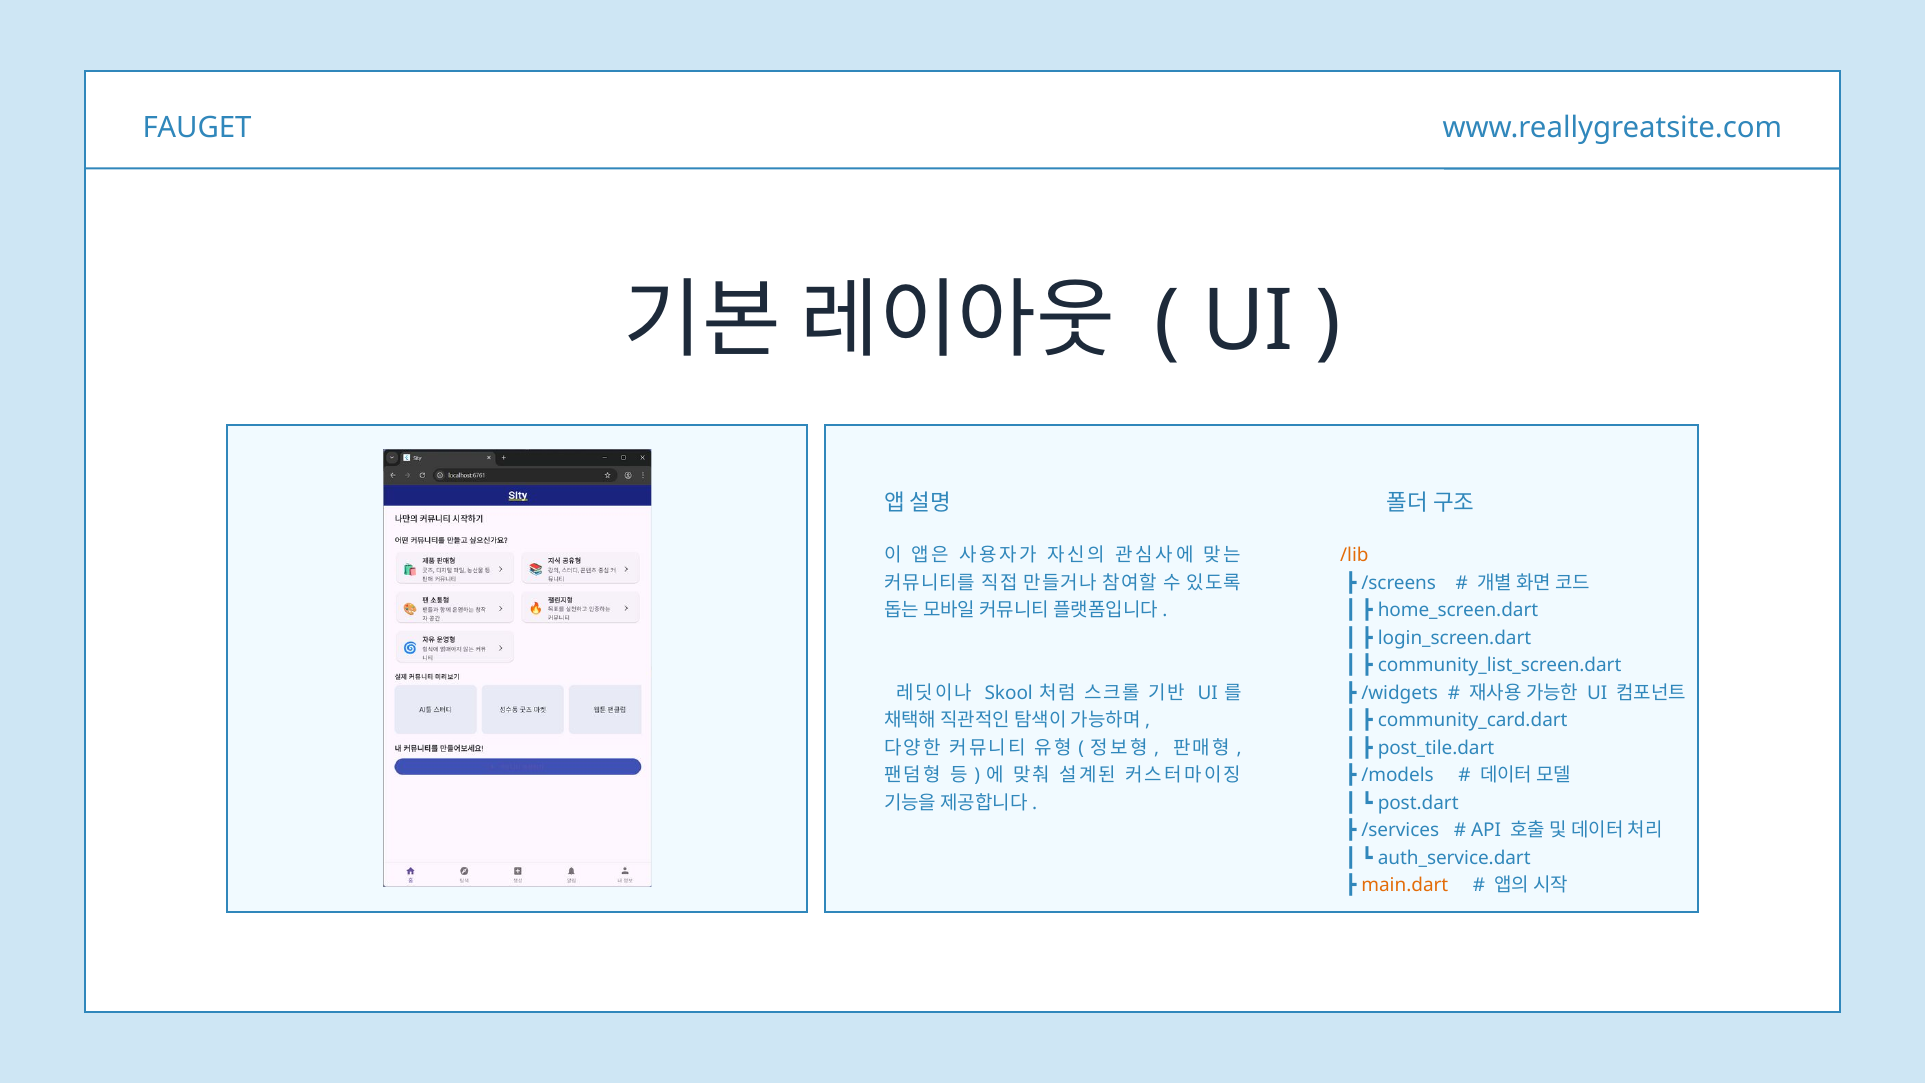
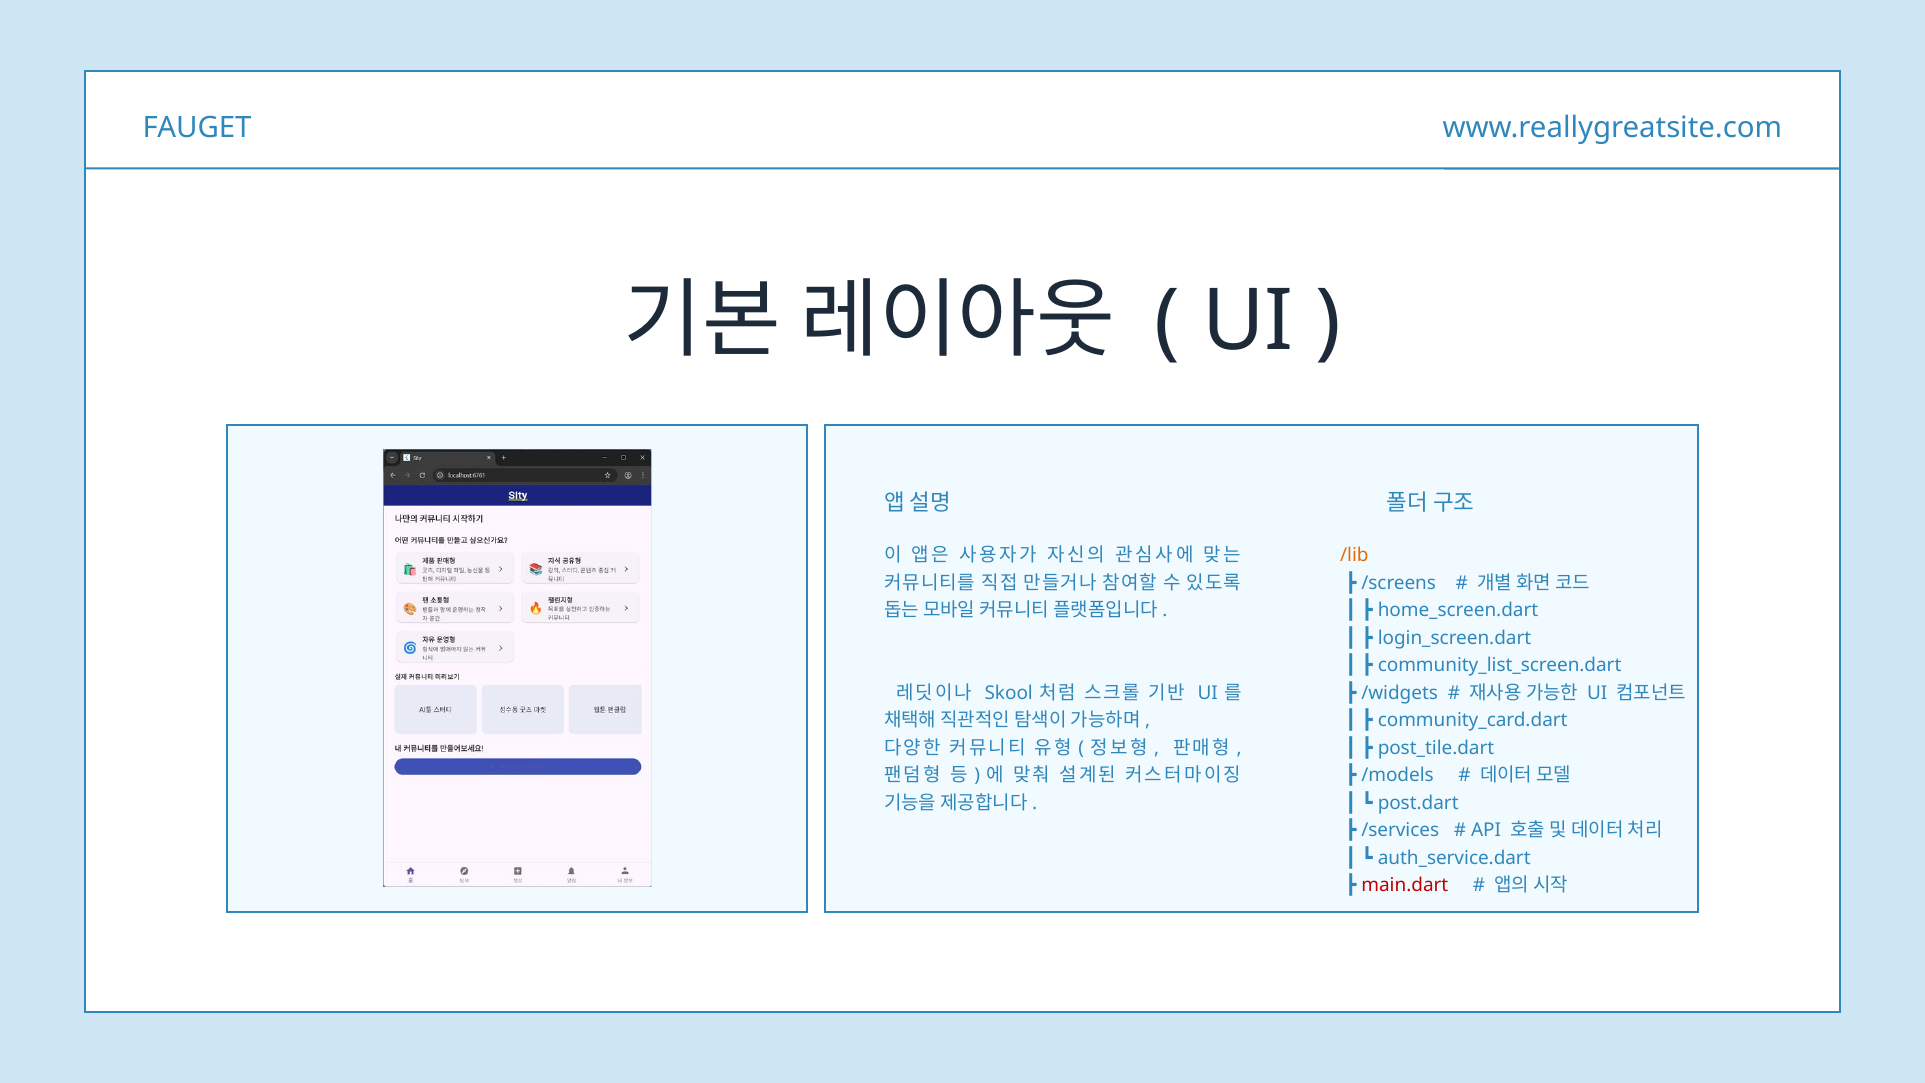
main.dart colour: orange -> red
